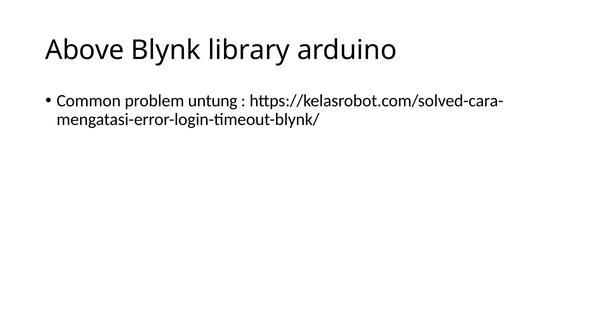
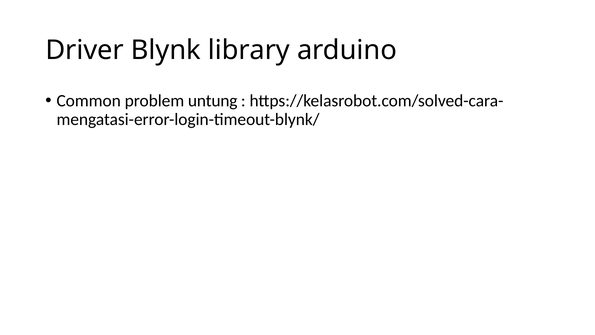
Above: Above -> Driver
